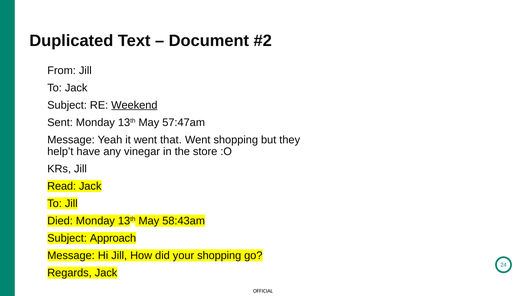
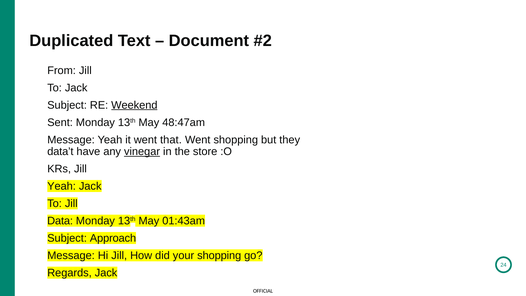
57:47am: 57:47am -> 48:47am
help’t: help’t -> data’t
vinegar underline: none -> present
Read at (62, 186): Read -> Yeah
Died: Died -> Data
58:43am: 58:43am -> 01:43am
